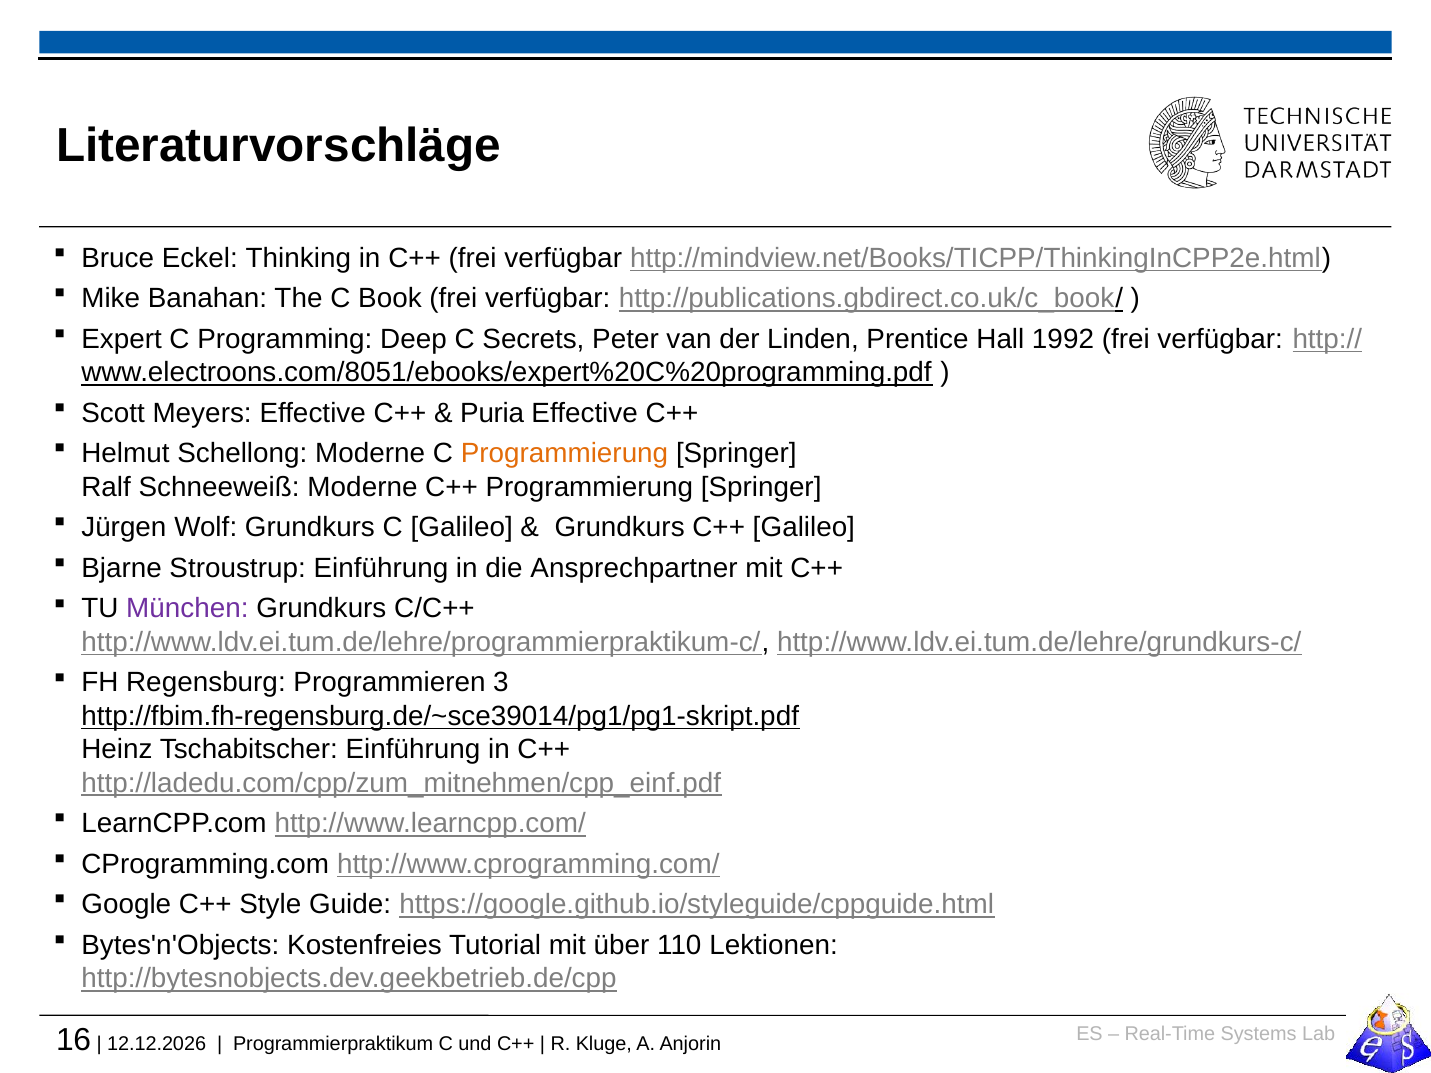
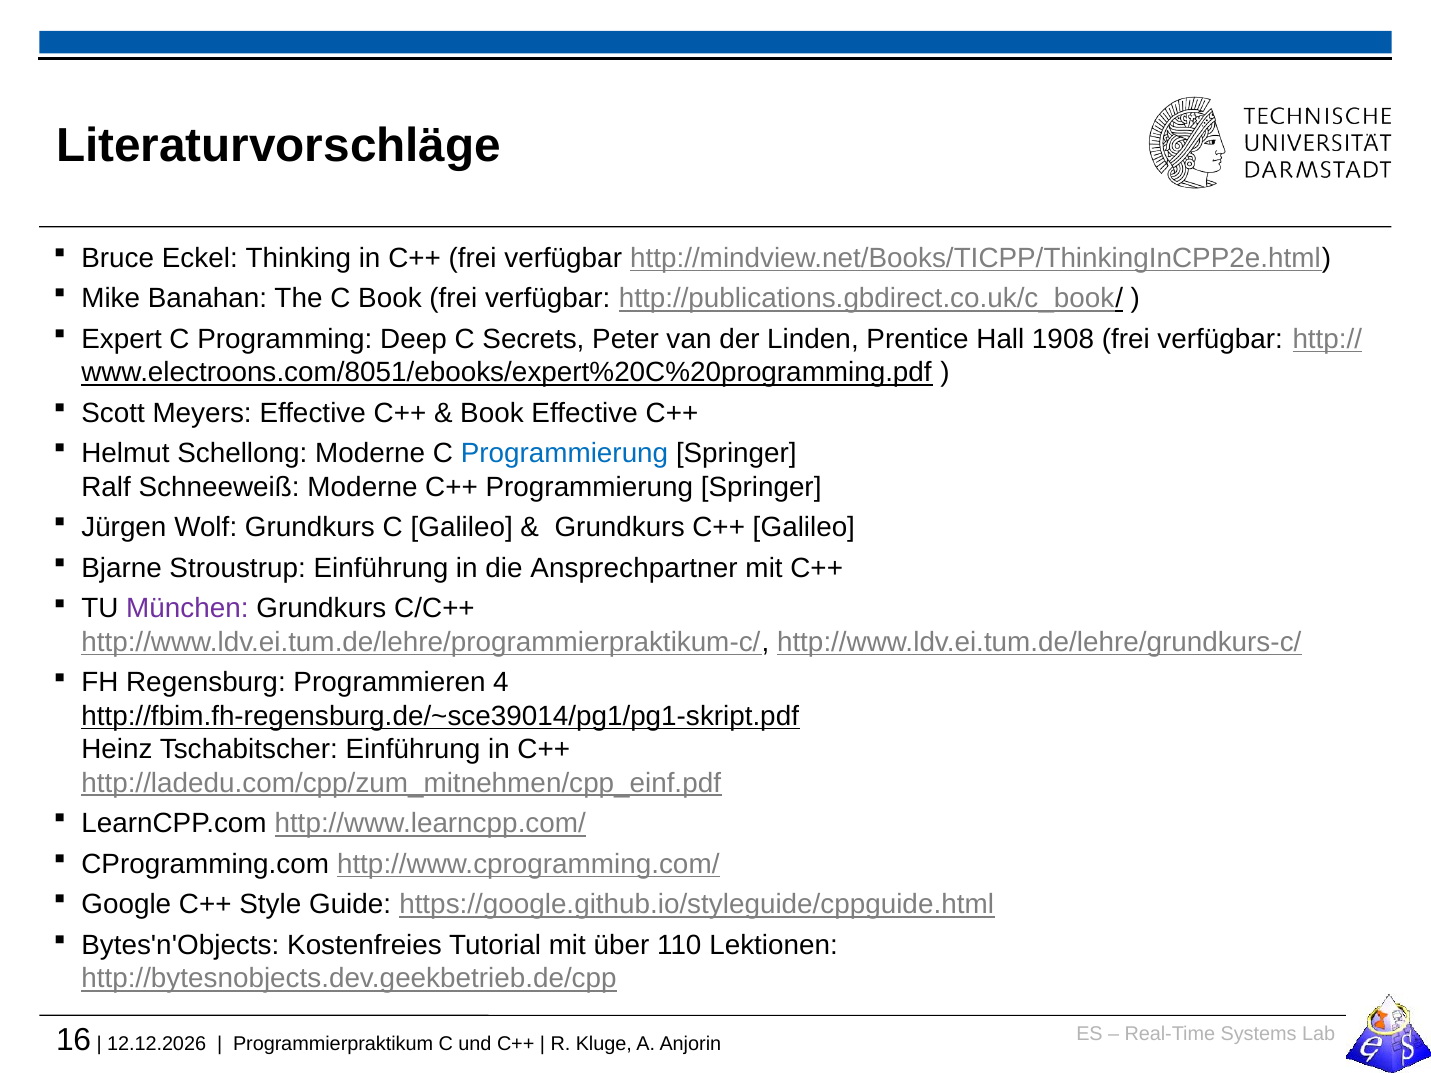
1992: 1992 -> 1908
Puria at (492, 413): Puria -> Book
Programmierung at (565, 454) colour: orange -> blue
3: 3 -> 4
